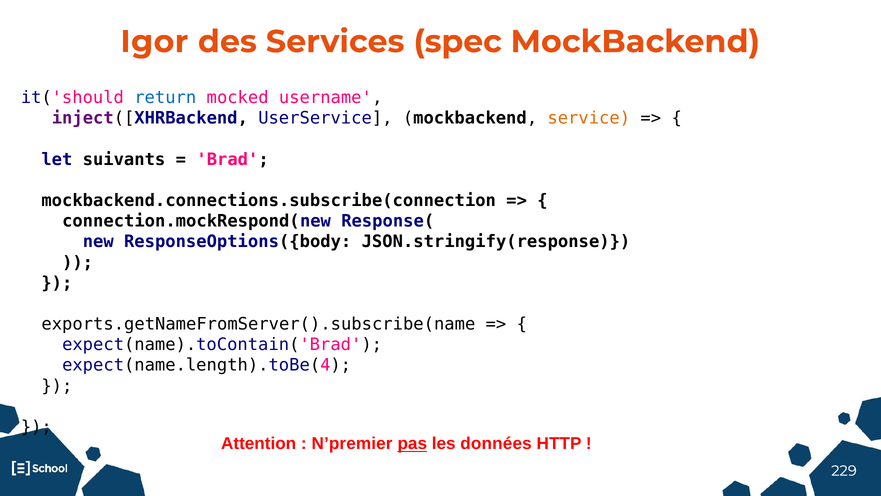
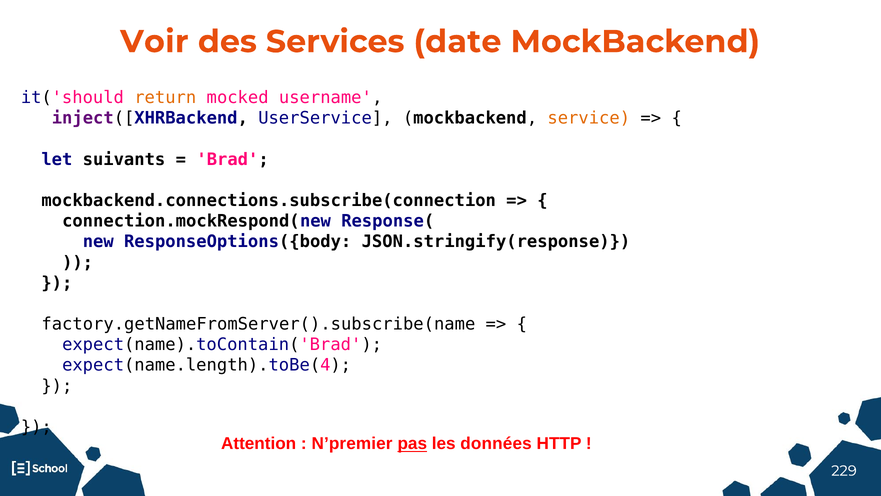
Igor: Igor -> Voir
spec: spec -> date
return colour: blue -> orange
exports.getNameFromServer().subscribe(name: exports.getNameFromServer().subscribe(name -> factory.getNameFromServer().subscribe(name
